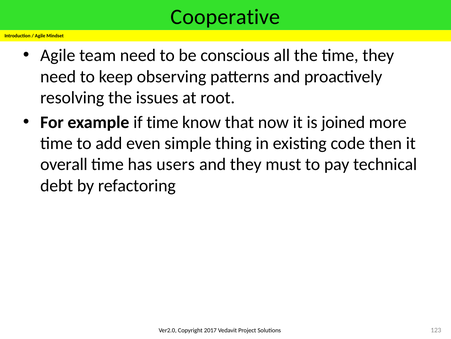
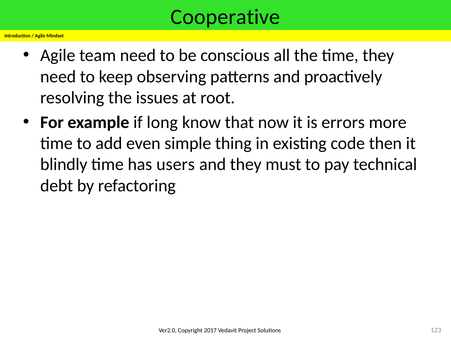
if time: time -> long
joined: joined -> errors
overall: overall -> blindly
